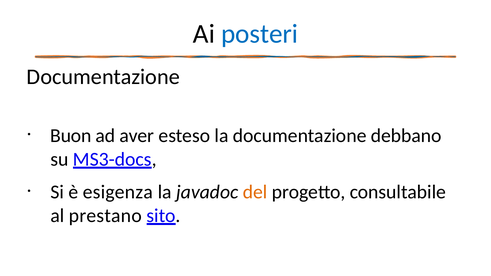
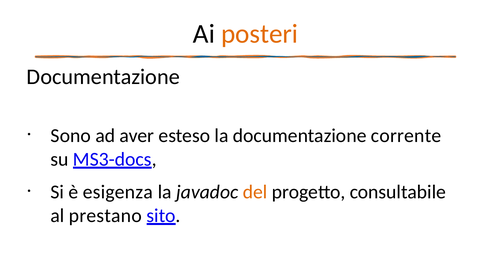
posteri colour: blue -> orange
Buon: Buon -> Sono
debbano: debbano -> corrente
